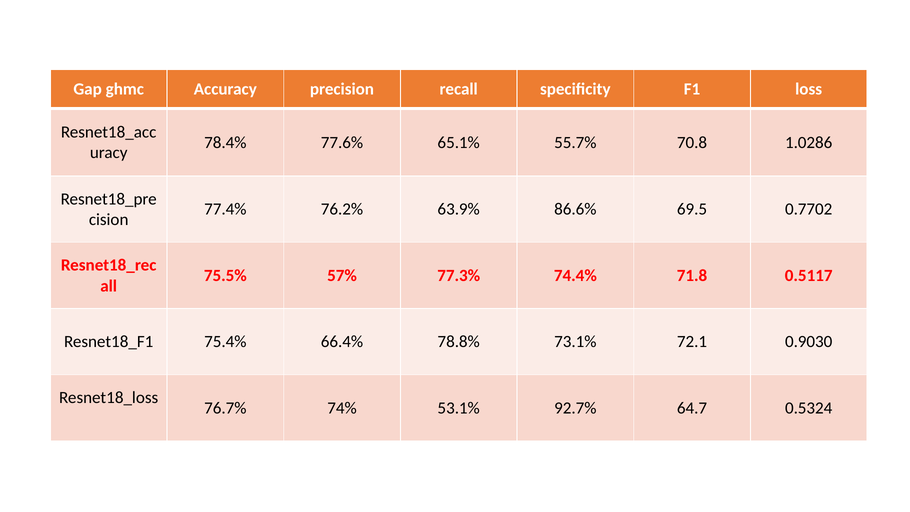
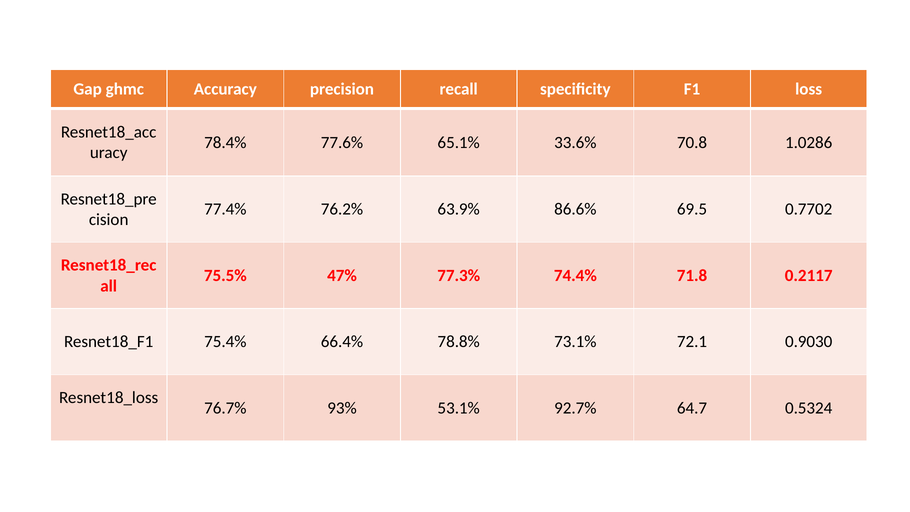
55.7%: 55.7% -> 33.6%
57%: 57% -> 47%
0.5117: 0.5117 -> 0.2117
74%: 74% -> 93%
